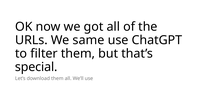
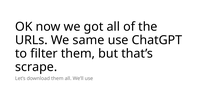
special: special -> scrape
